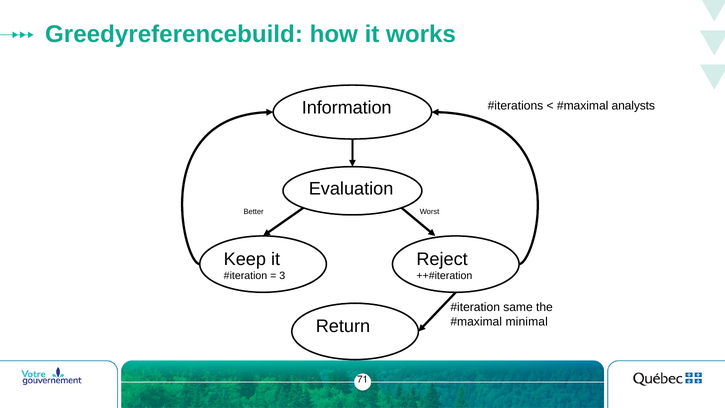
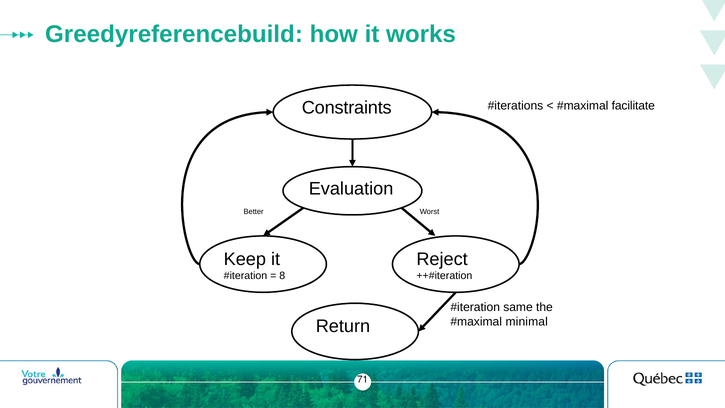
Information: Information -> Constraints
analysts: analysts -> facilitate
3: 3 -> 8
